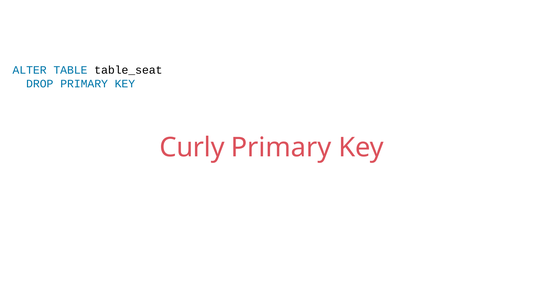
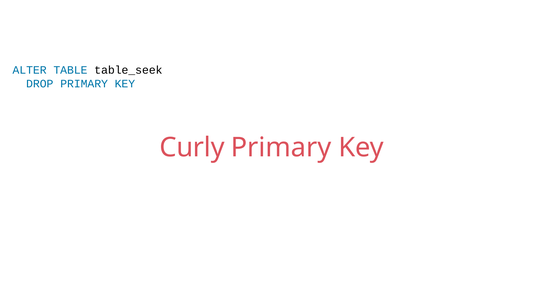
table_seat: table_seat -> table_seek
